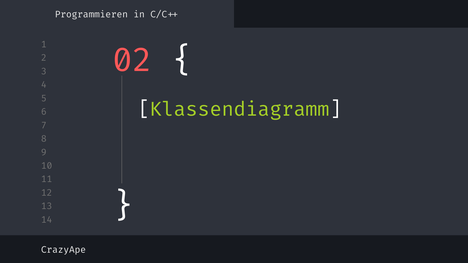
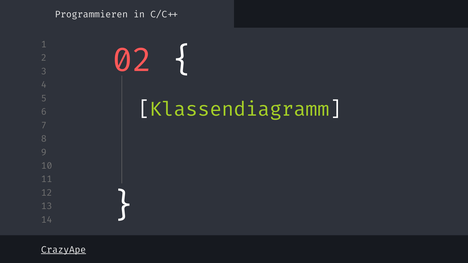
CrazyApe underline: none -> present
